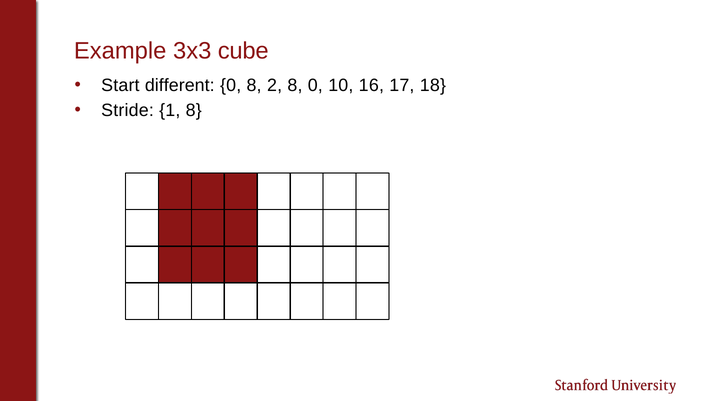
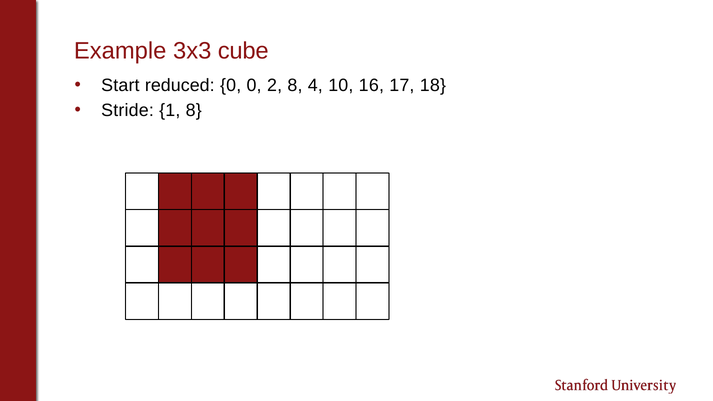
different: different -> reduced
0 8: 8 -> 0
8 0: 0 -> 4
